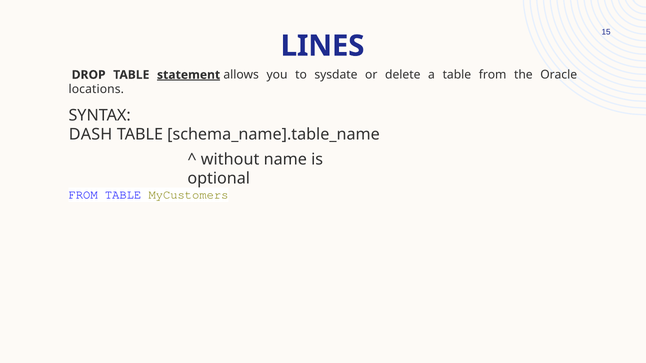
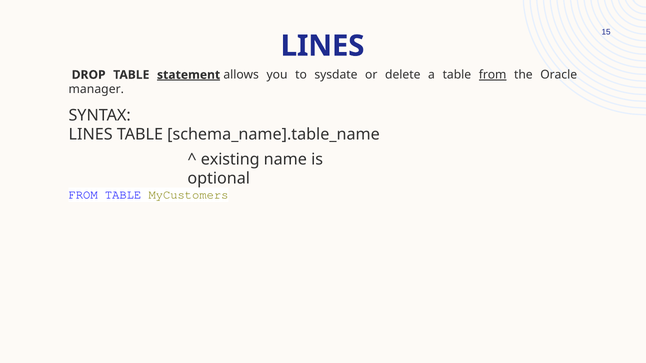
from at (493, 75) underline: none -> present
locations: locations -> manager
DASH at (91, 135): DASH -> LINES
without: without -> existing
